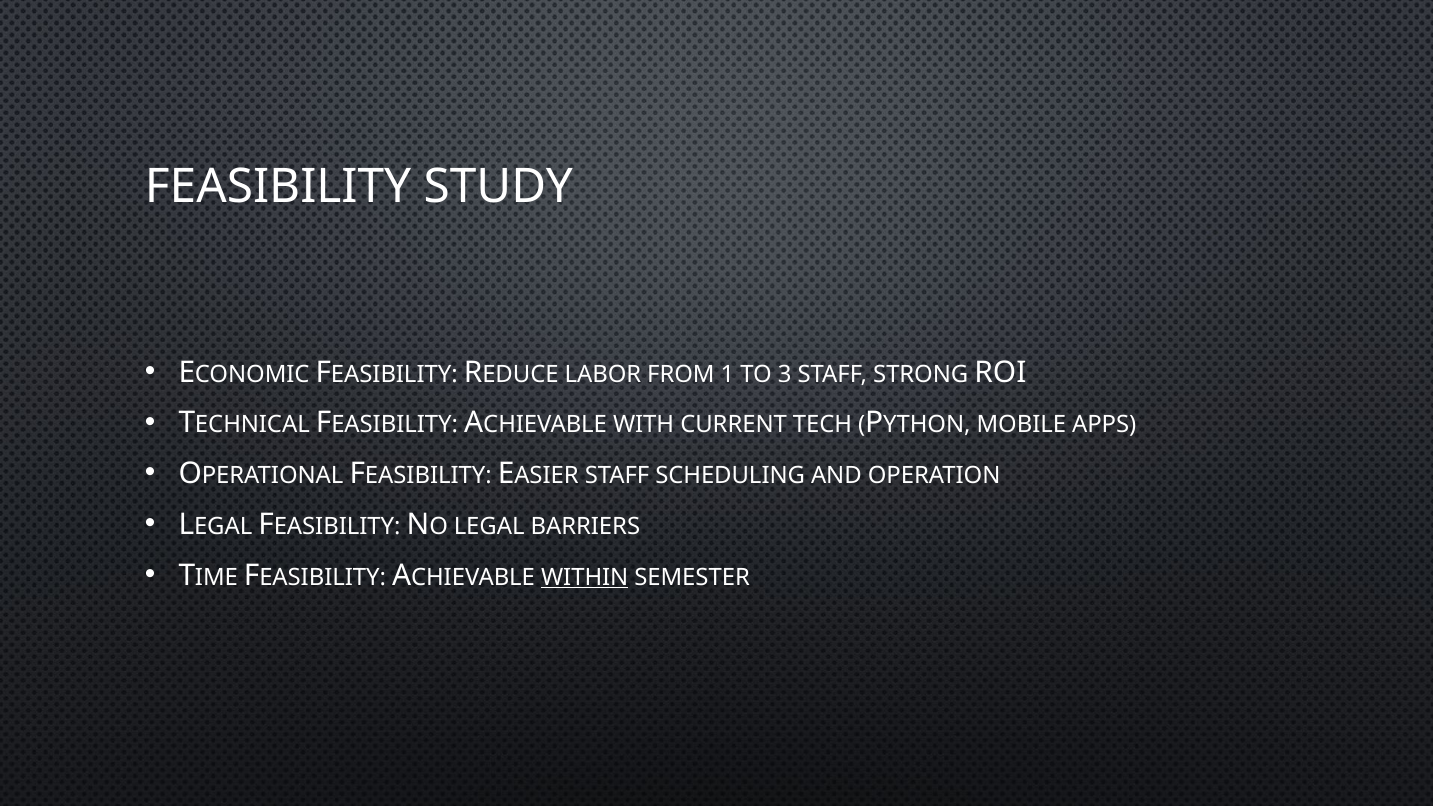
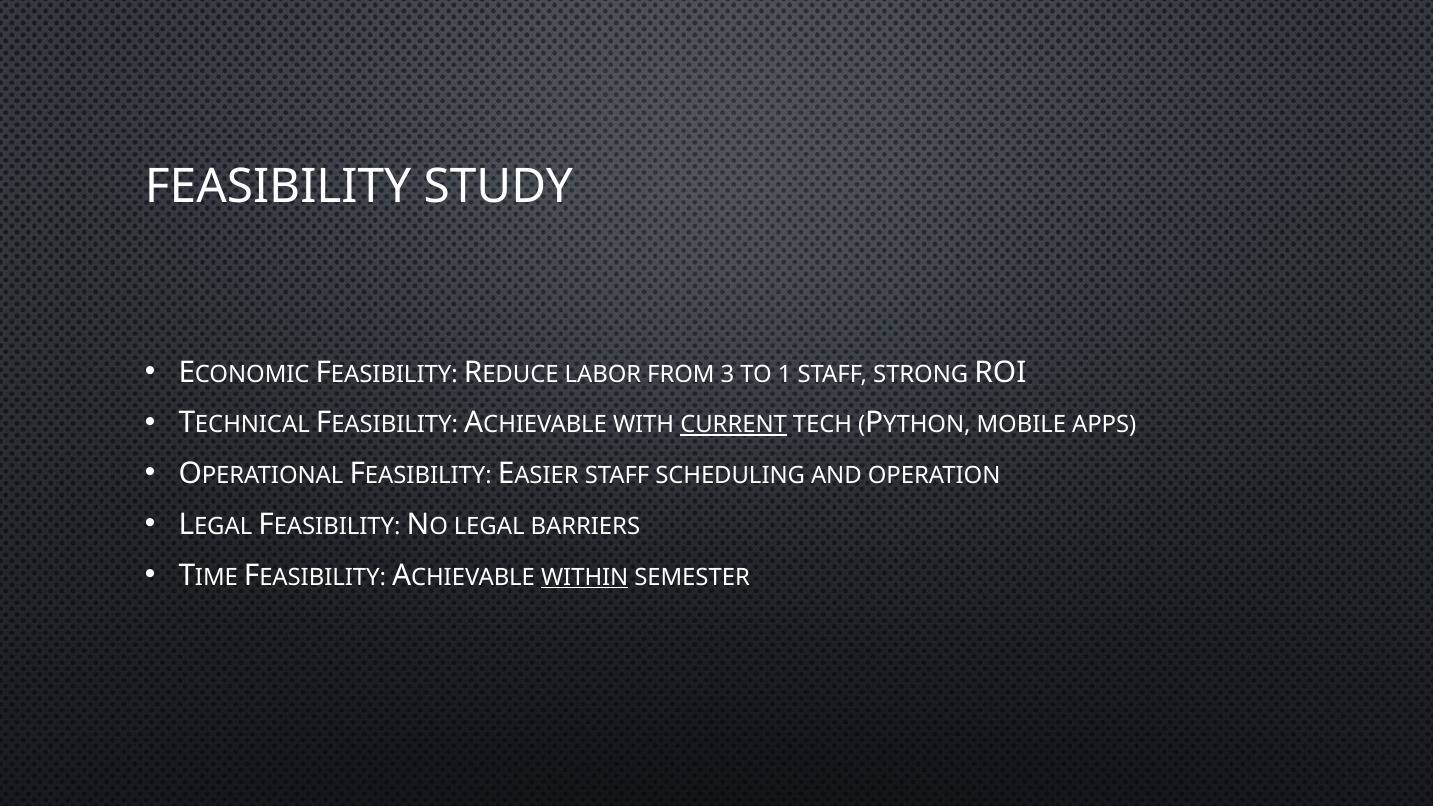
1: 1 -> 3
3: 3 -> 1
CURRENT underline: none -> present
